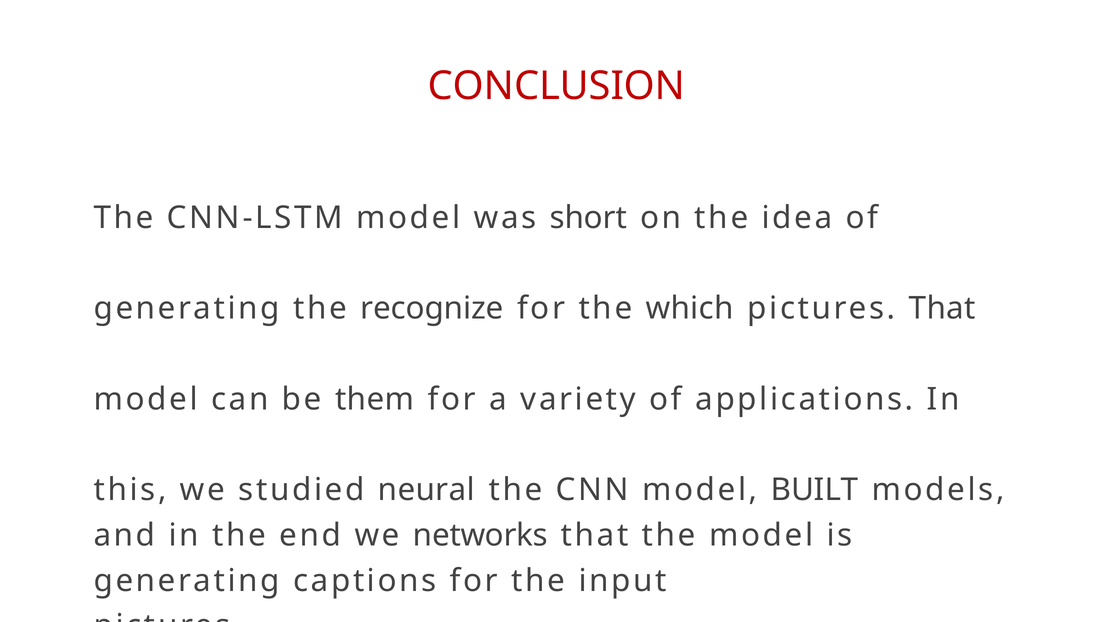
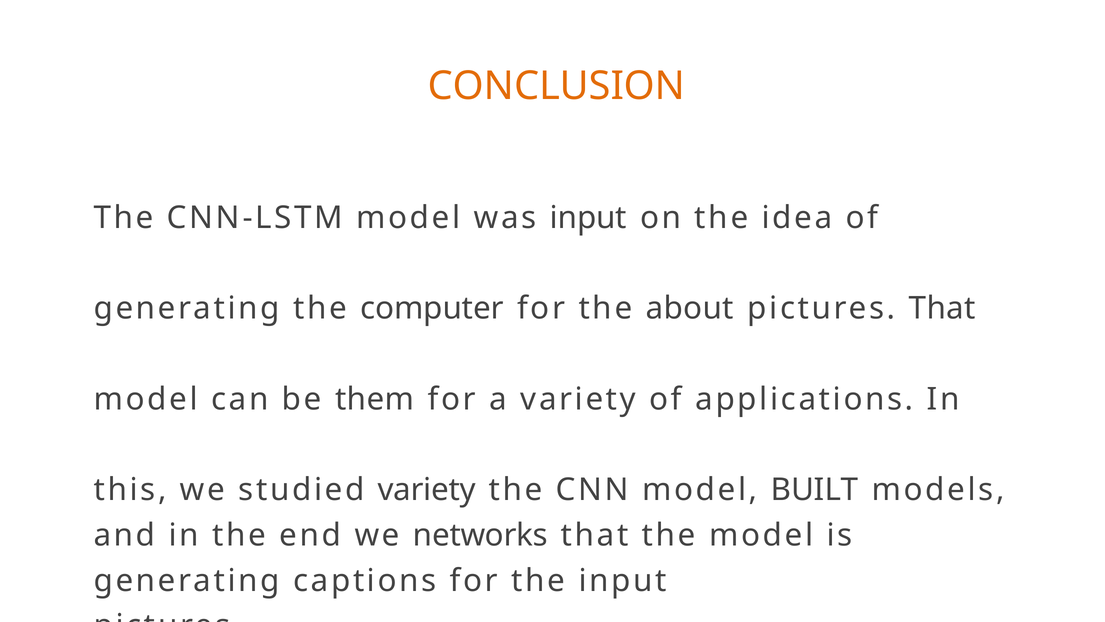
CONCLUSION colour: red -> orange
was short: short -> input
recognize: recognize -> computer
which: which -> about
studied neural: neural -> variety
